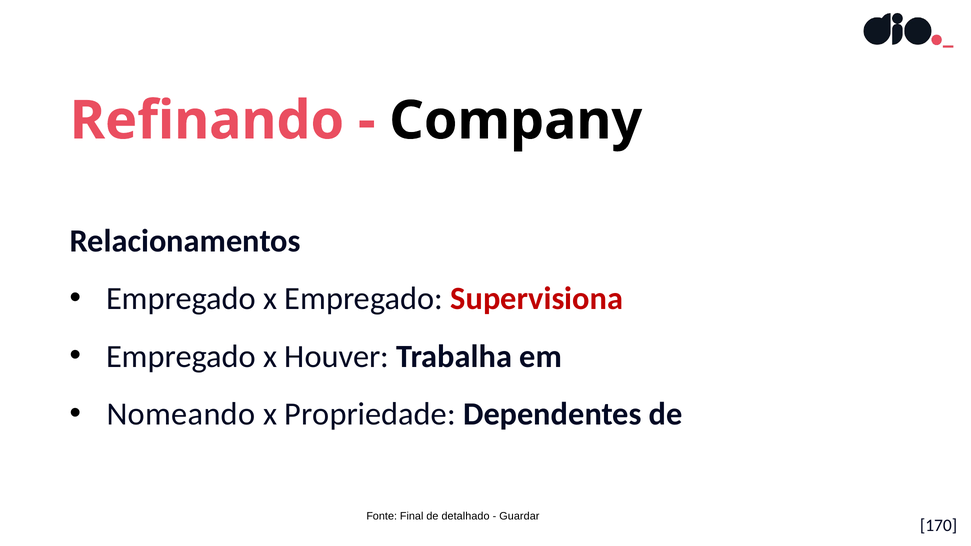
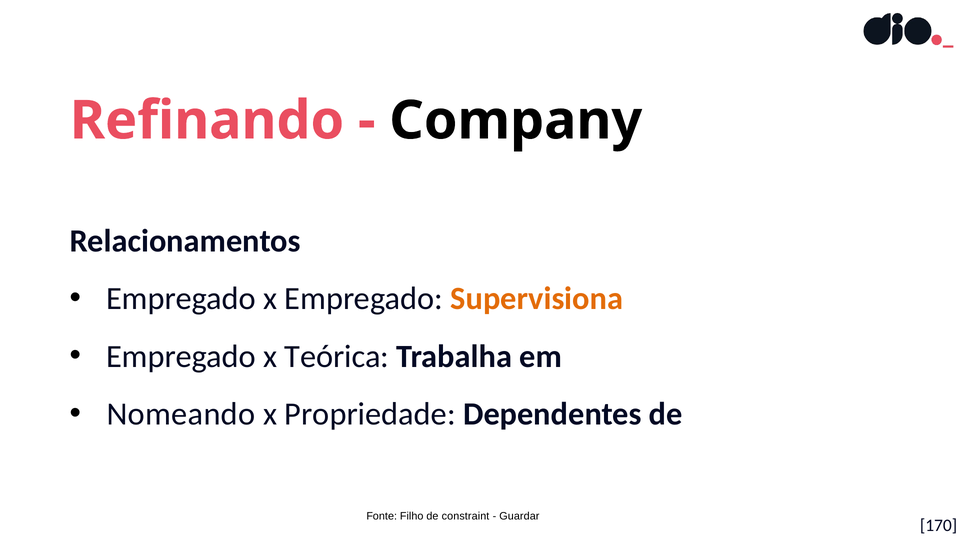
Supervisiona colour: red -> orange
Houver: Houver -> Teórica
Final: Final -> Filho
detalhado: detalhado -> constraint
